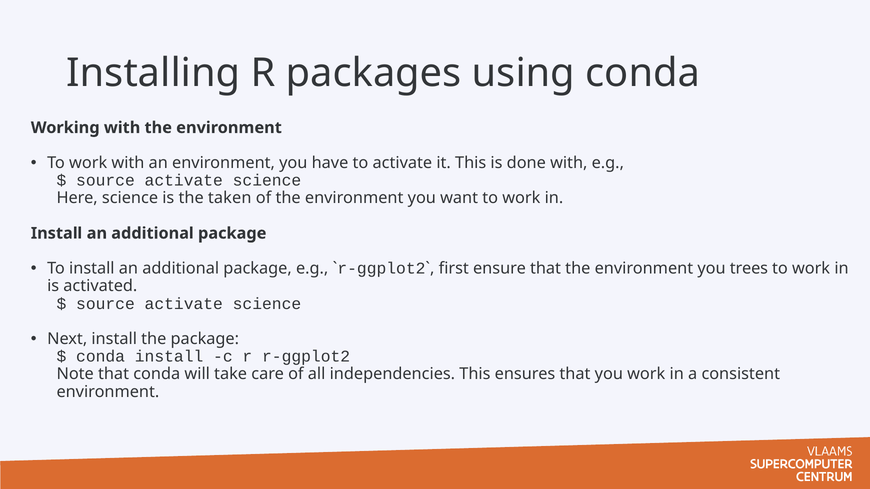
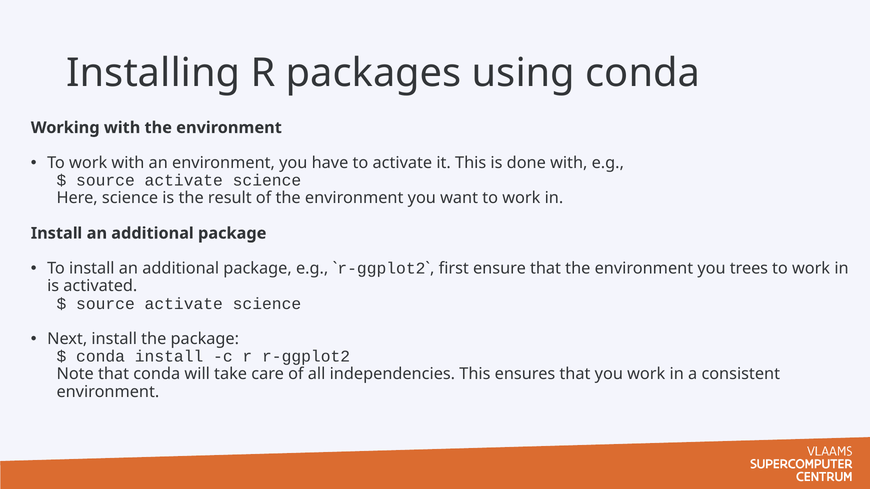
taken: taken -> result
